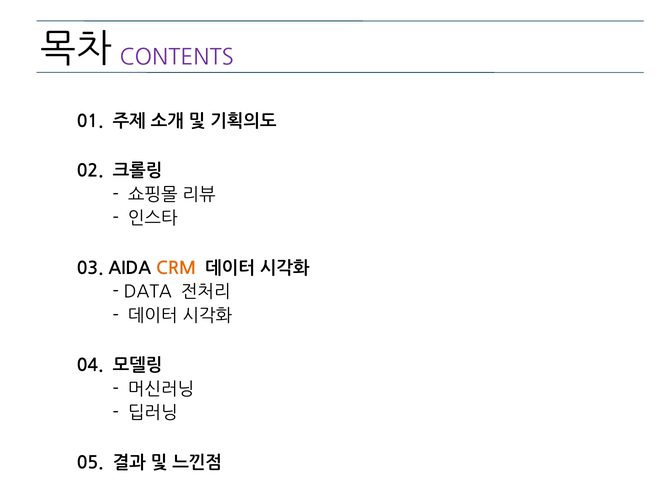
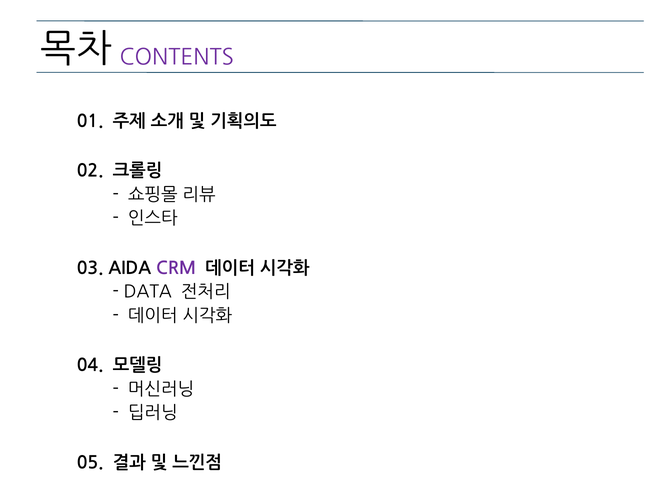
CRM colour: orange -> purple
